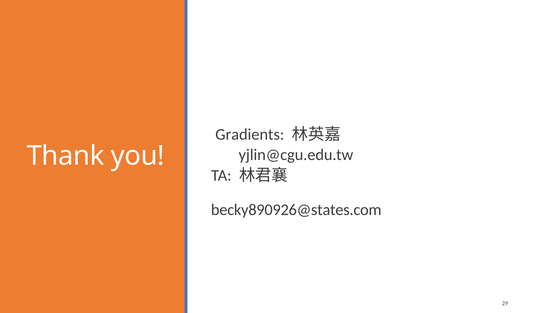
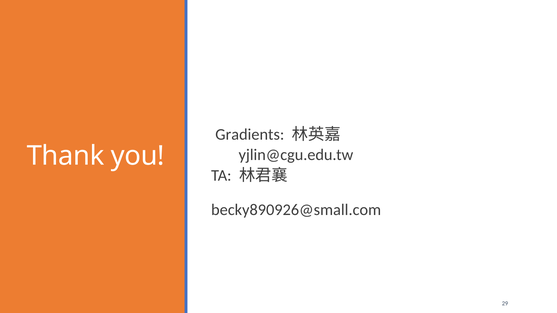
becky890926@states.com: becky890926@states.com -> becky890926@small.com
